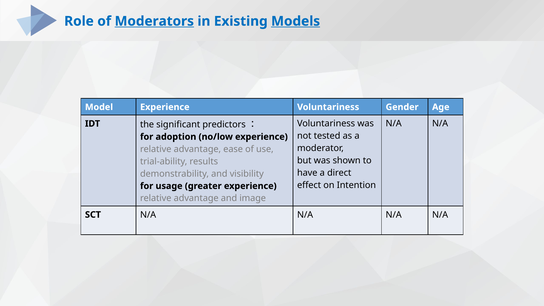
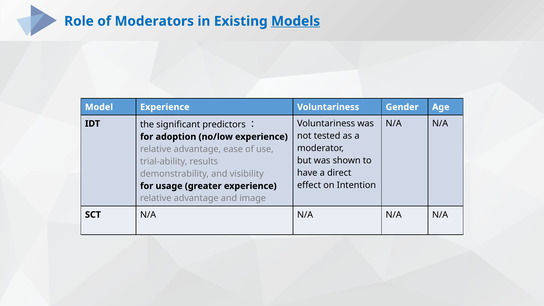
Moderators at (154, 21) underline: present -> none
